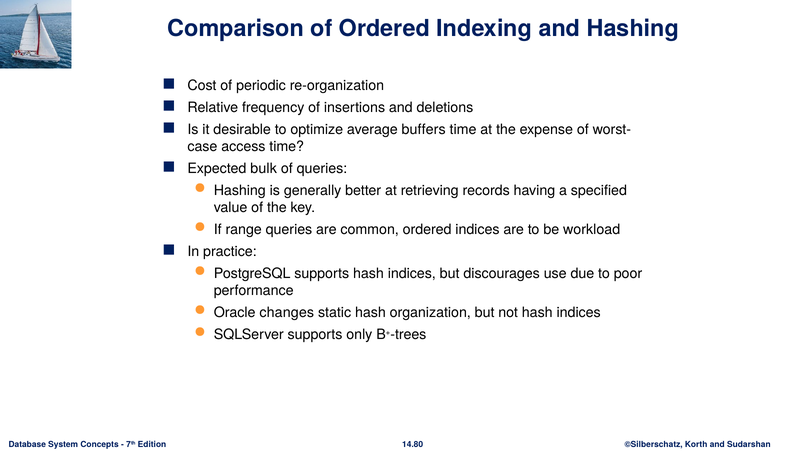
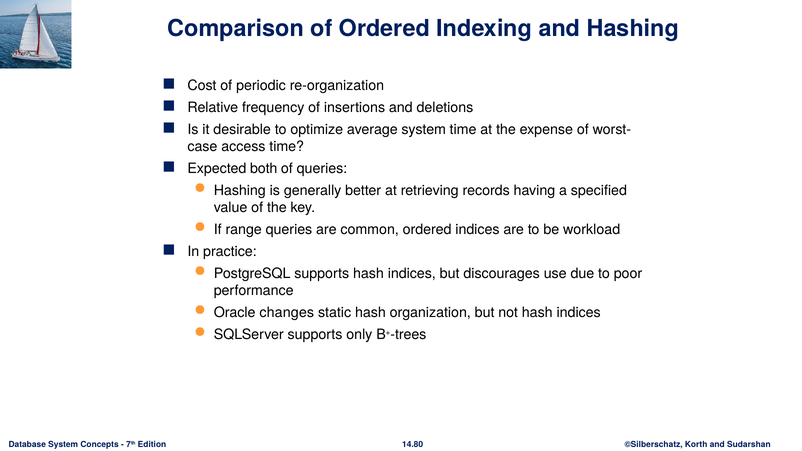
average buffers: buffers -> system
bulk: bulk -> both
